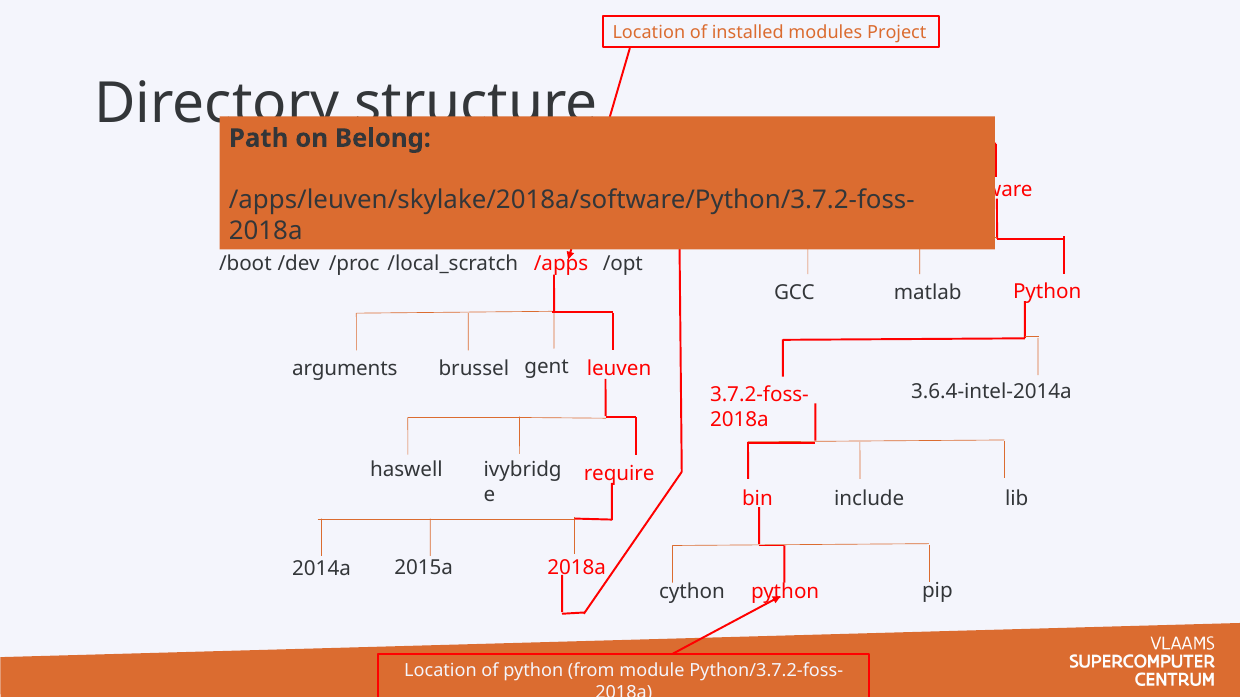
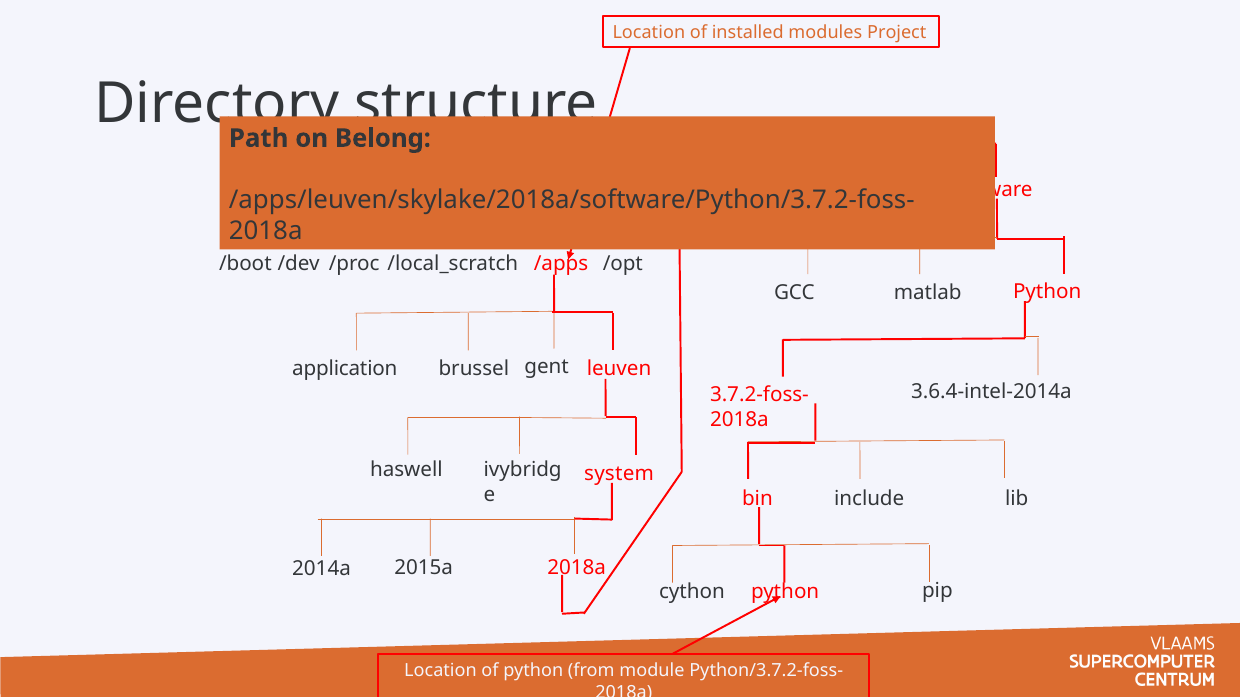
arguments: arguments -> application
require: require -> system
